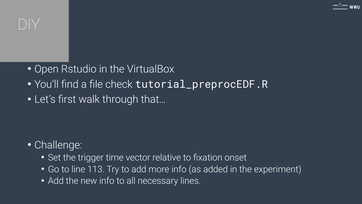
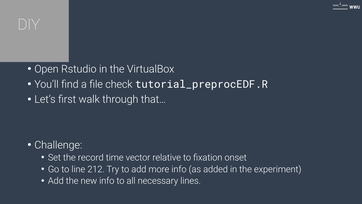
trigger: trigger -> record
113: 113 -> 212
